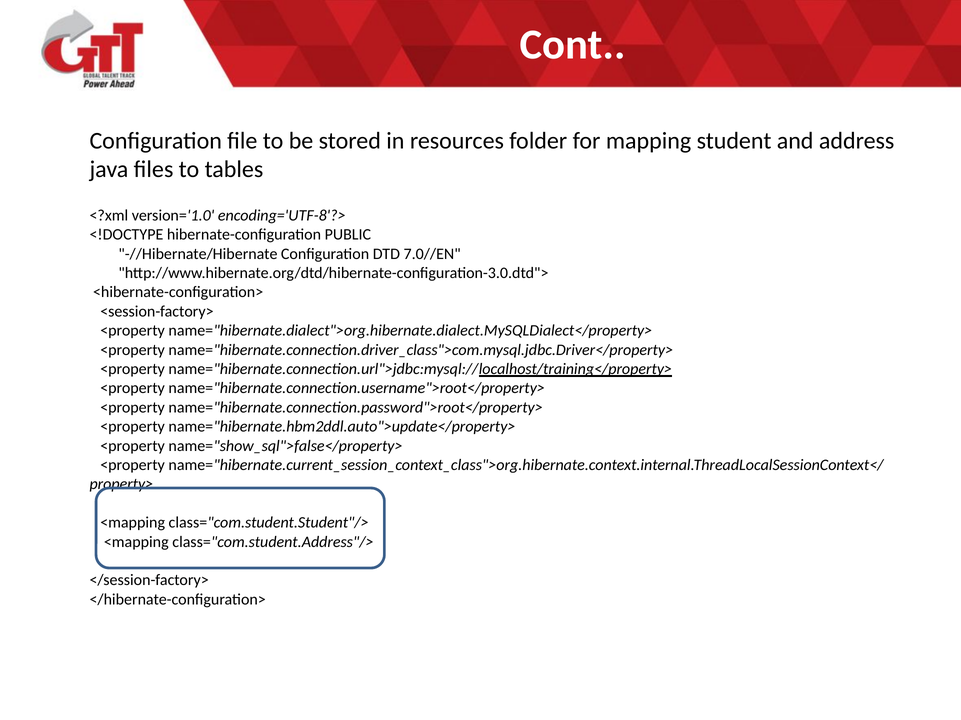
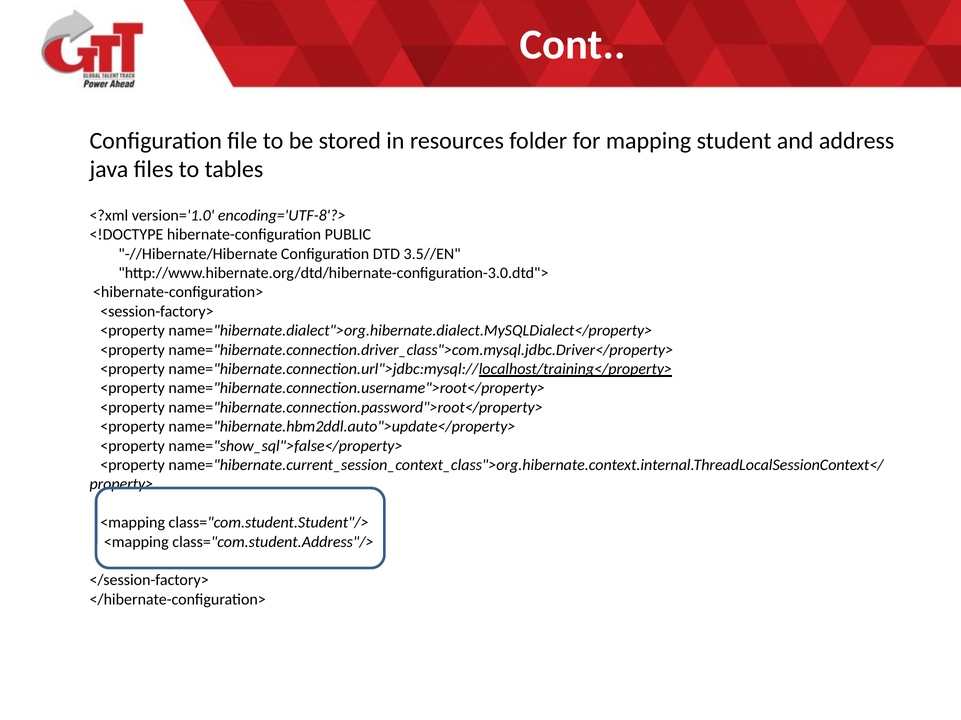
7.0//EN: 7.0//EN -> 3.5//EN
